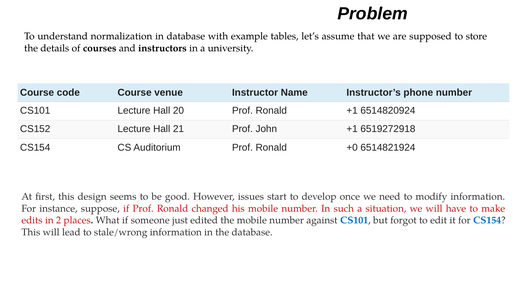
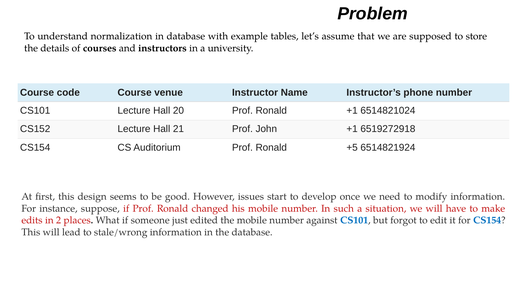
6514820924: 6514820924 -> 6514821024
+0: +0 -> +5
